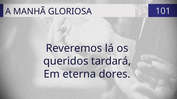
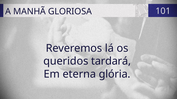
dores: dores -> glória
